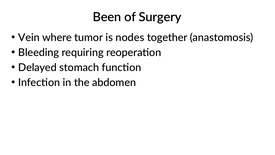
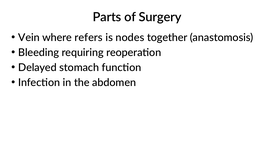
Been: Been -> Parts
tumor: tumor -> refers
